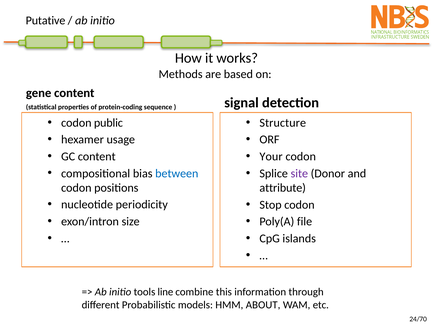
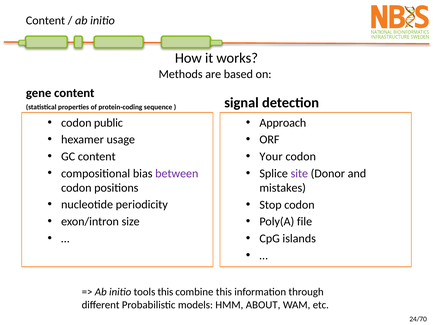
Putative at (46, 21): Putative -> Content
Structure: Structure -> Approach
between colour: blue -> purple
attribute: attribute -> mistakes
tools line: line -> this
